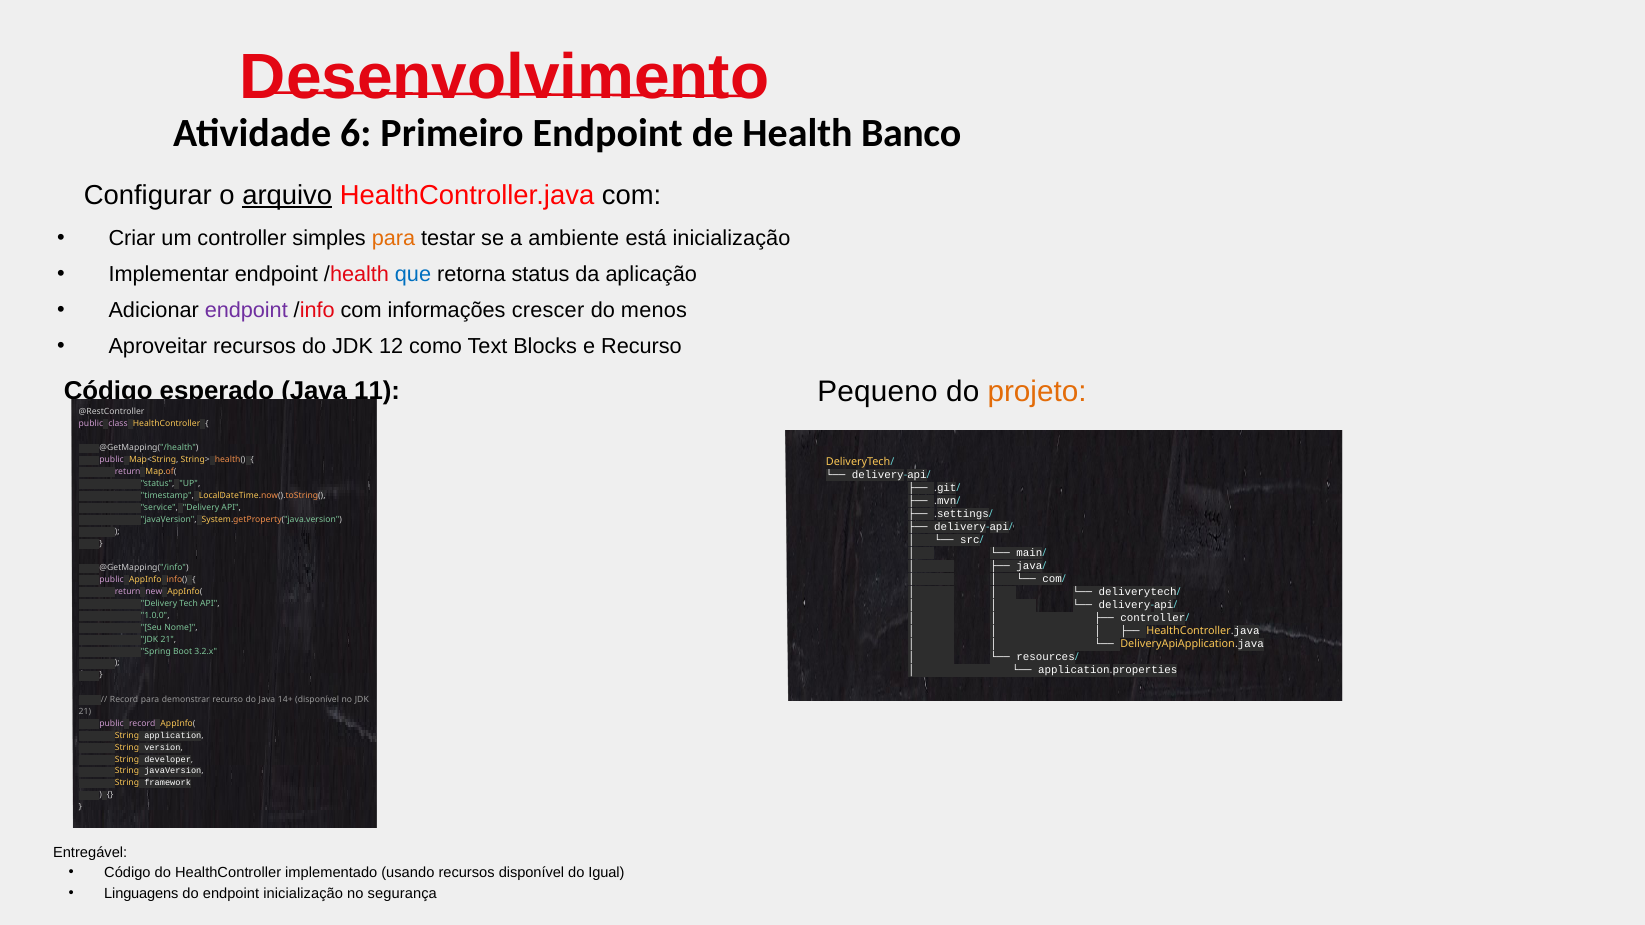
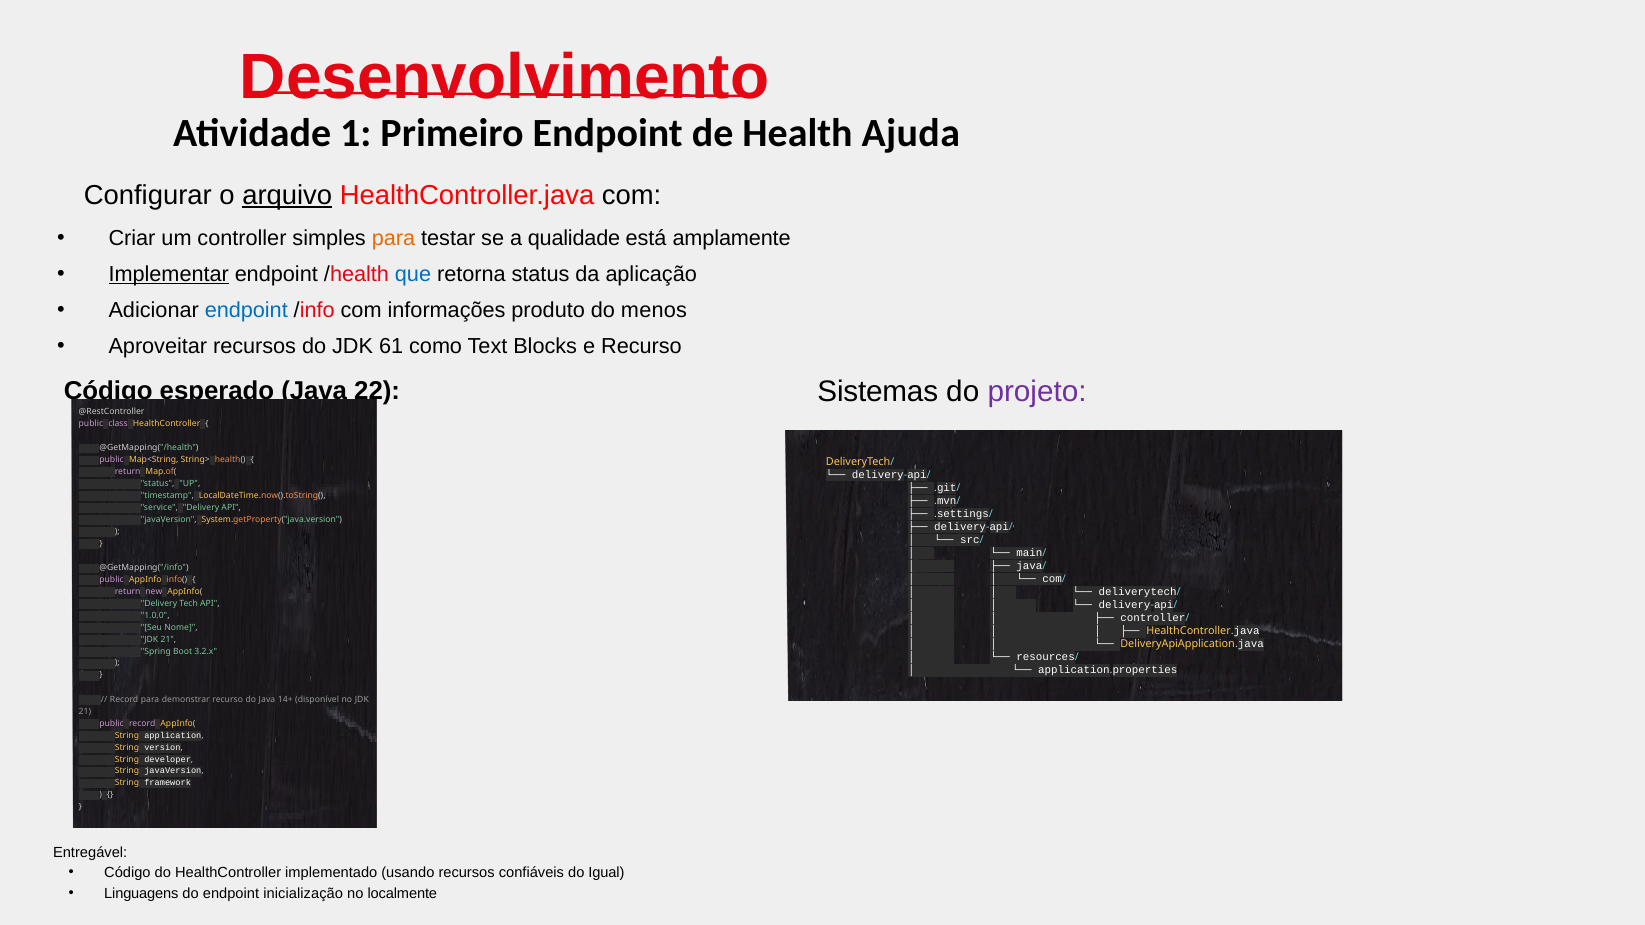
6: 6 -> 1
Banco: Banco -> Ajuda
ambiente: ambiente -> qualidade
está inicialização: inicialização -> amplamente
Implementar underline: none -> present
endpoint at (246, 311) colour: purple -> blue
crescer: crescer -> produto
12: 12 -> 61
Pequeno: Pequeno -> Sistemas
projeto colour: orange -> purple
11: 11 -> 22
recursos disponível: disponível -> confiáveis
segurança: segurança -> localmente
